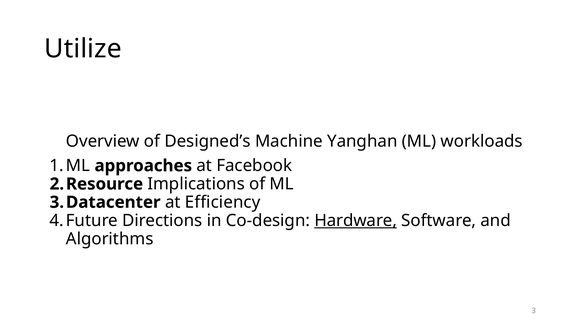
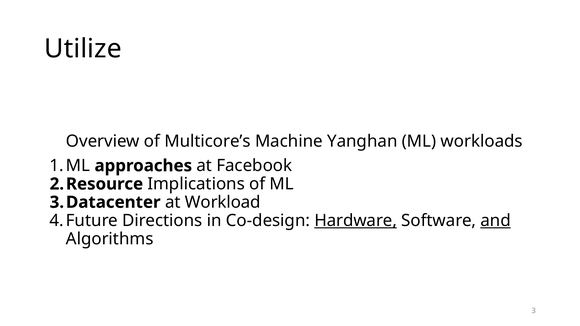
Designed’s: Designed’s -> Multicore’s
Efficiency: Efficiency -> Workload
and underline: none -> present
